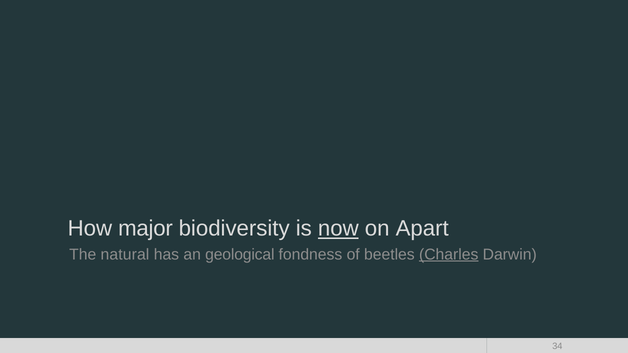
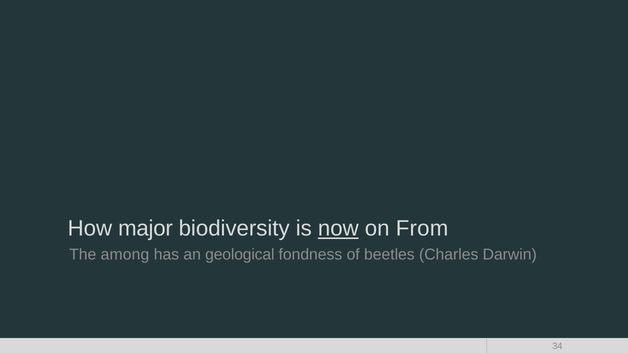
Apart: Apart -> From
natural: natural -> among
Charles underline: present -> none
